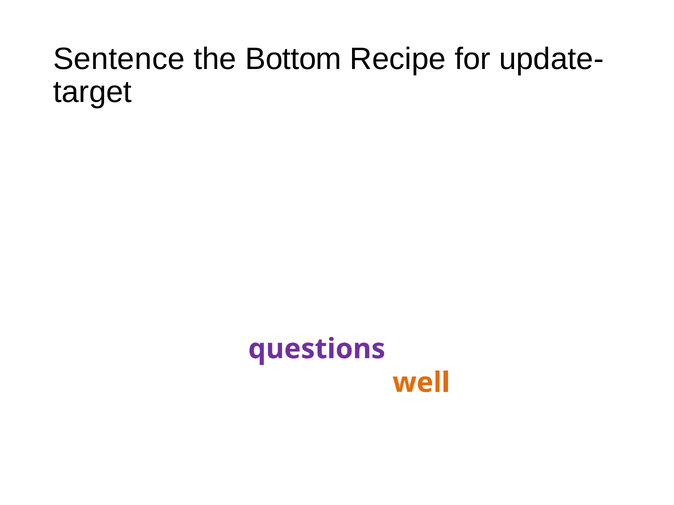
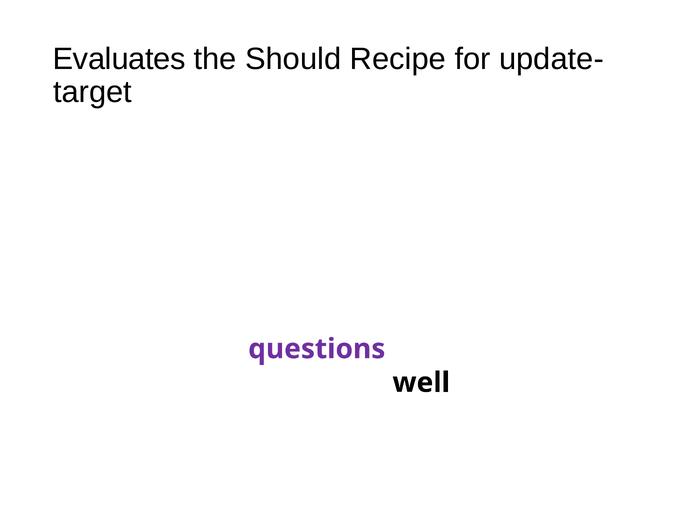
Sentence: Sentence -> Evaluates
Bottom: Bottom -> Should
well colour: orange -> black
